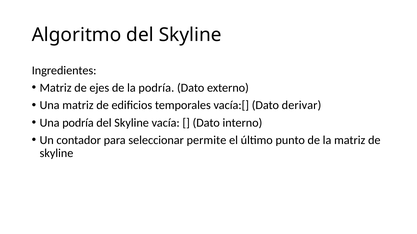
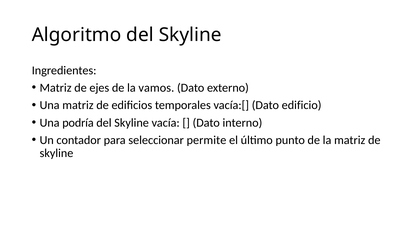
la podría: podría -> vamos
derivar: derivar -> edificio
